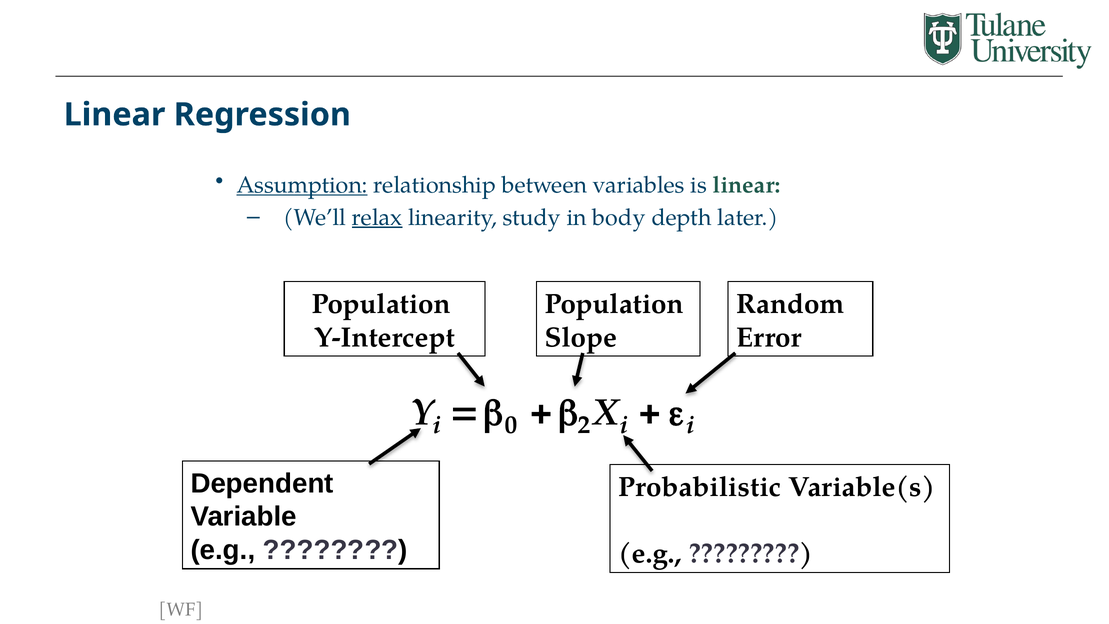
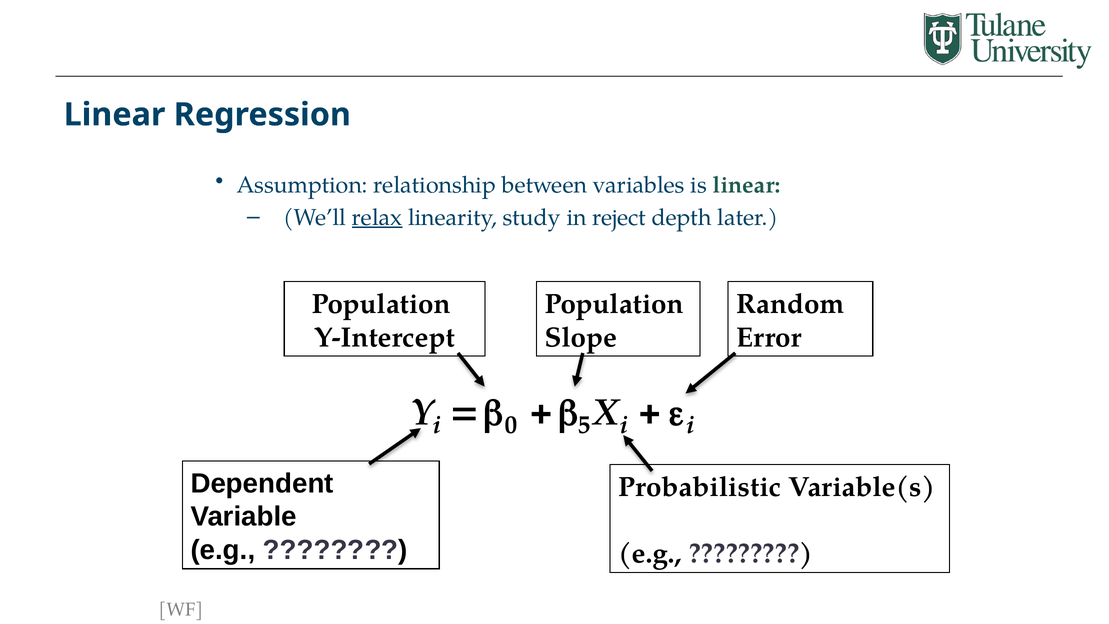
Assumption underline: present -> none
body: body -> reject
2: 2 -> 5
